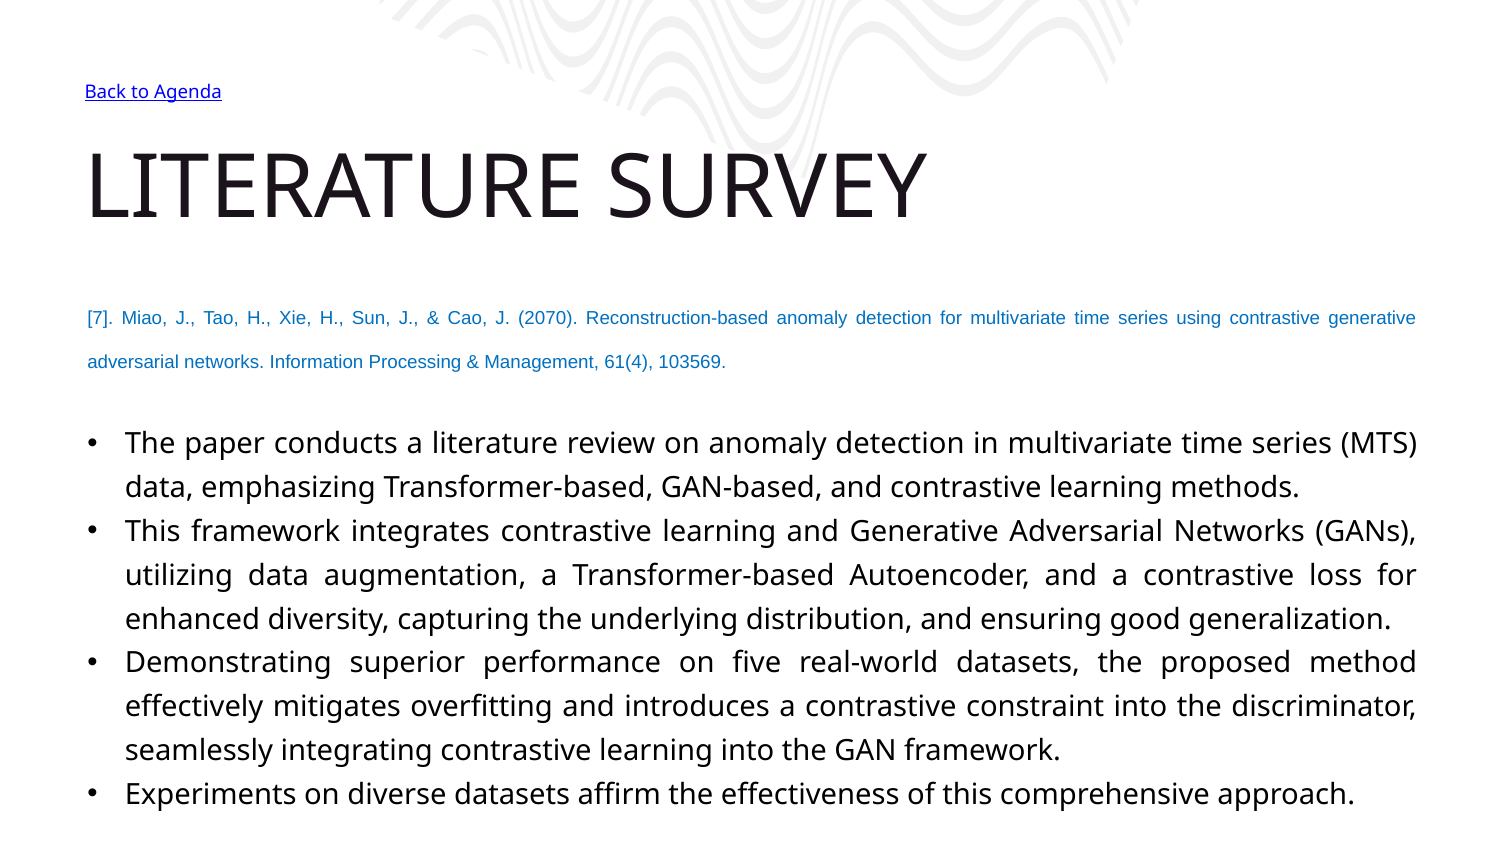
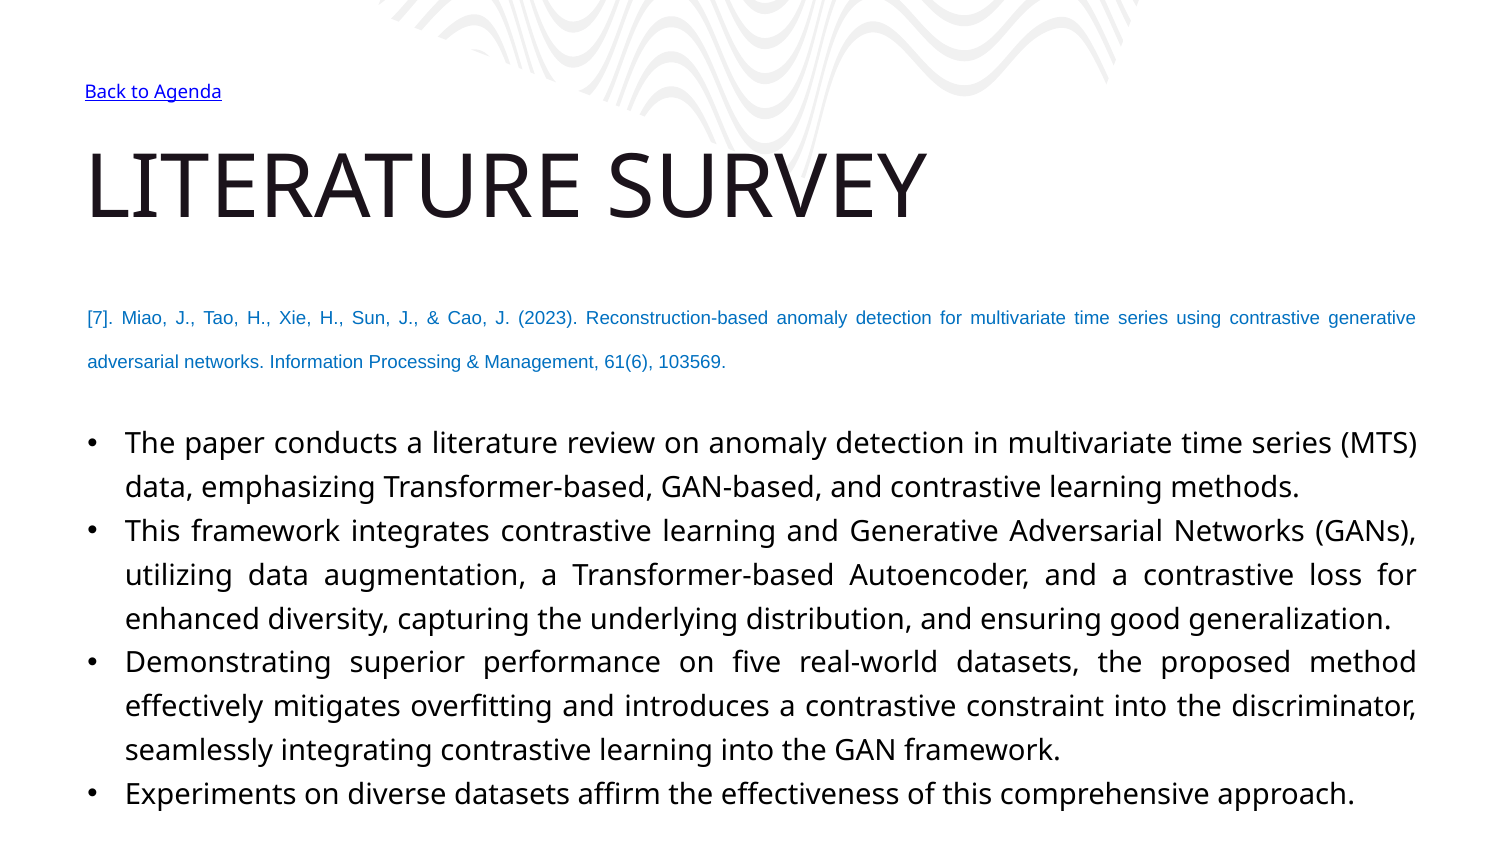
2070: 2070 -> 2023
61(4: 61(4 -> 61(6
